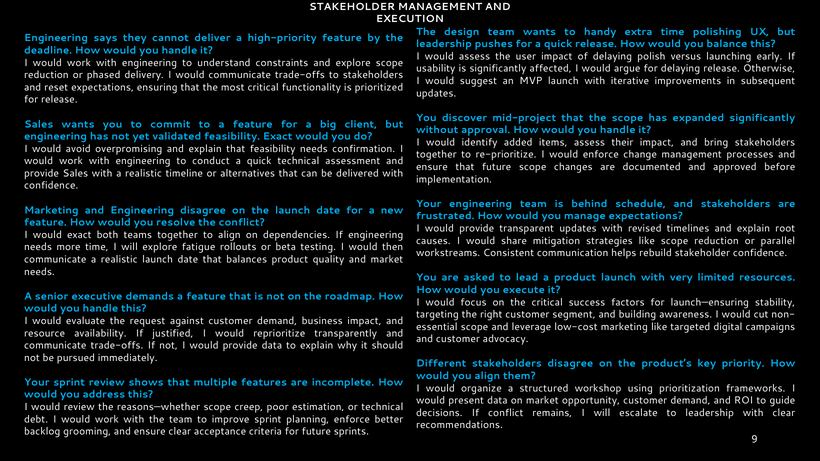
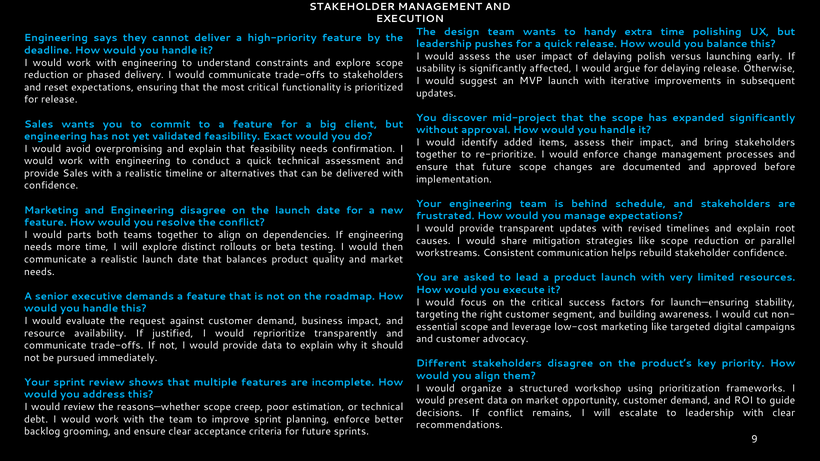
would exact: exact -> parts
fatigue: fatigue -> distinct
